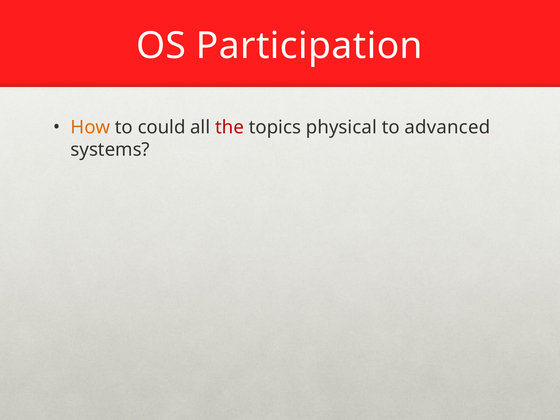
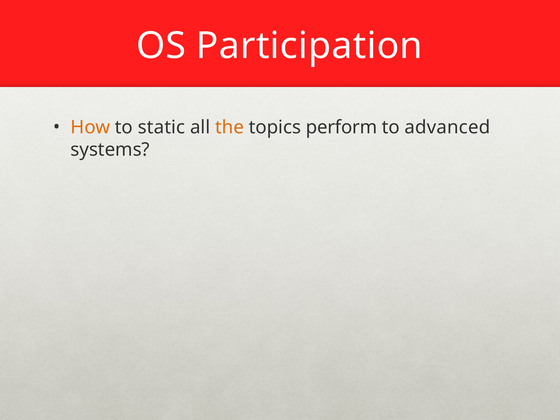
could: could -> static
the colour: red -> orange
physical: physical -> perform
